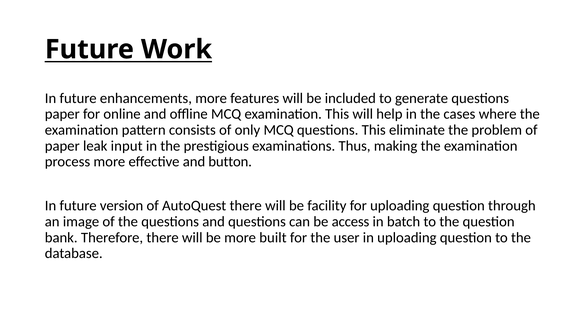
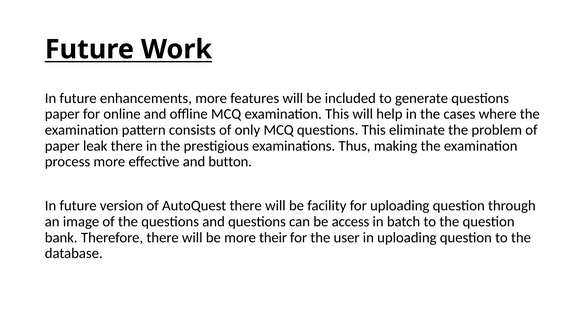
leak input: input -> there
built: built -> their
